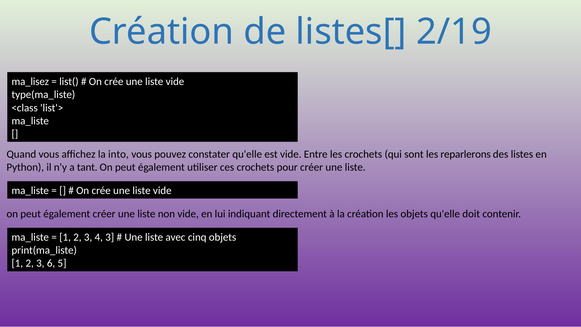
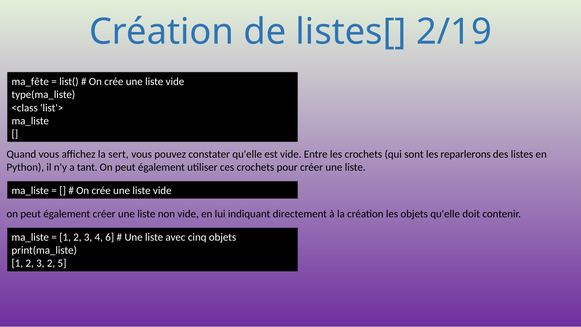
ma_lisez: ma_lisez -> ma_fête
into: into -> sert
4 3: 3 -> 6
3 6: 6 -> 2
